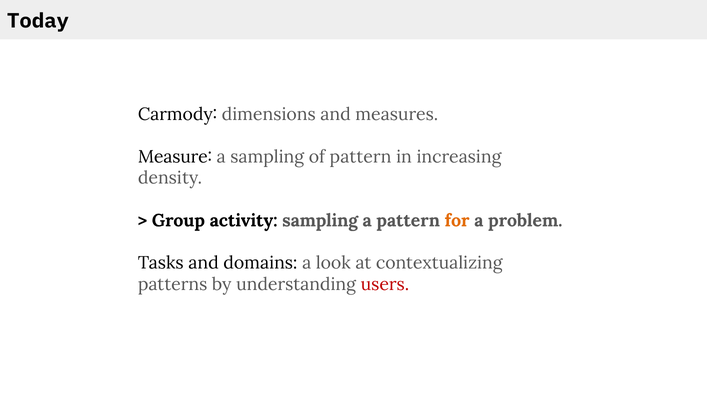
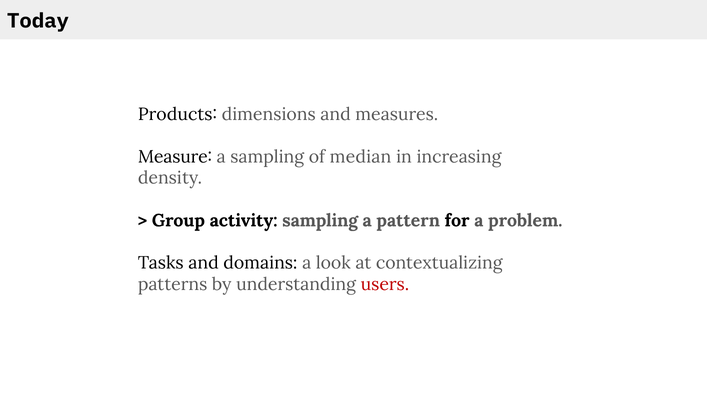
Carmody: Carmody -> Products
of pattern: pattern -> median
for colour: orange -> black
